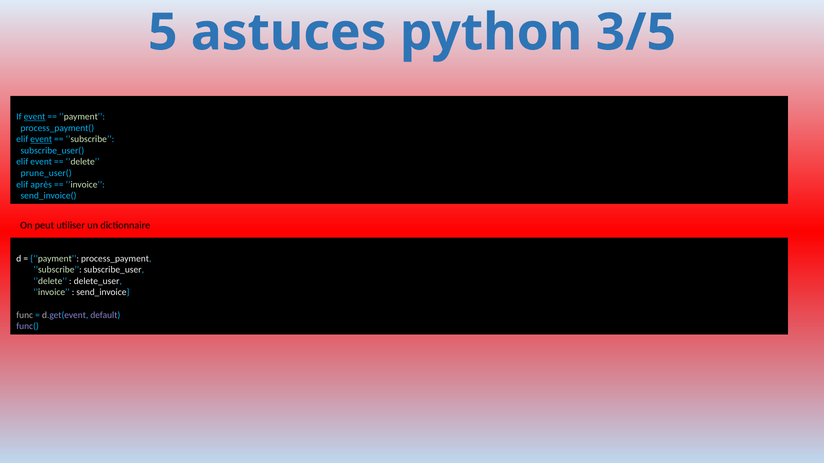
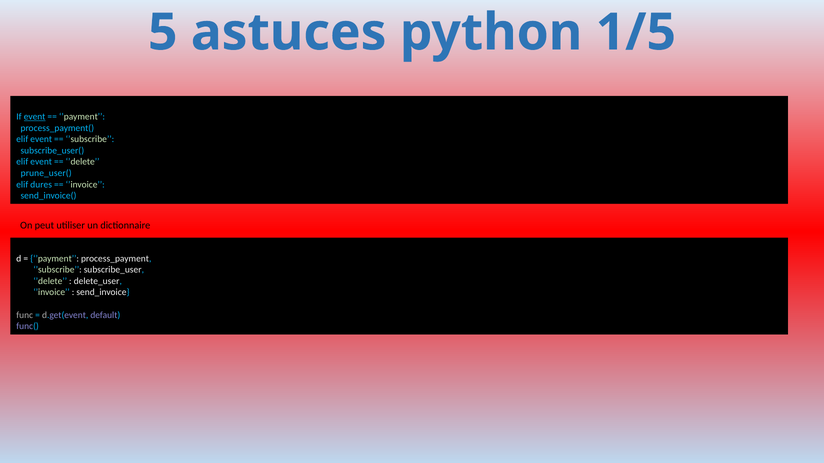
3/5: 3/5 -> 1/5
event at (41, 139) underline: present -> none
après: après -> dures
